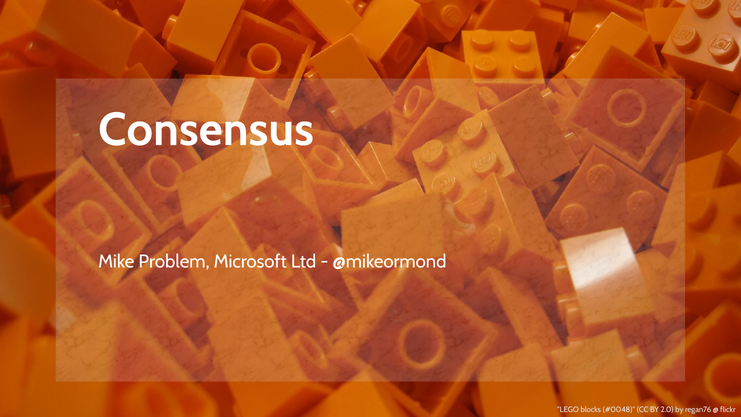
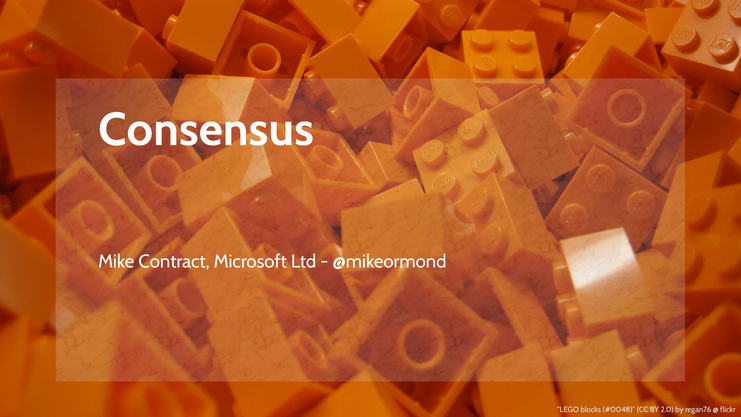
Problem: Problem -> Contract
